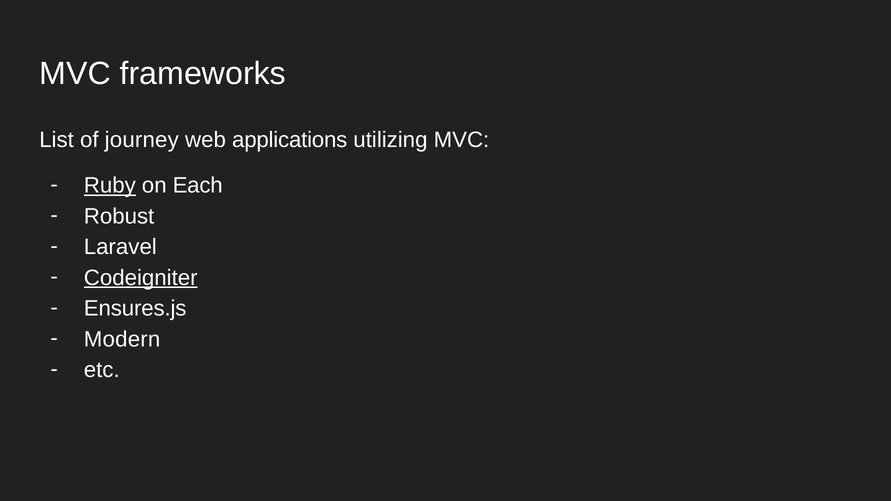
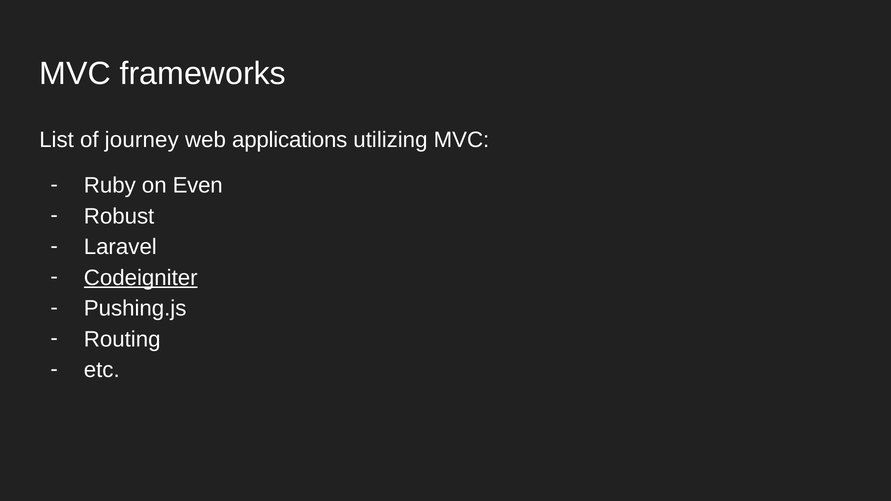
Ruby underline: present -> none
Each: Each -> Even
Ensures.js: Ensures.js -> Pushing.js
Modern: Modern -> Routing
